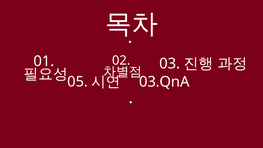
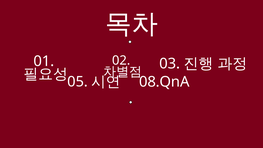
03.QnA: 03.QnA -> 08.QnA
